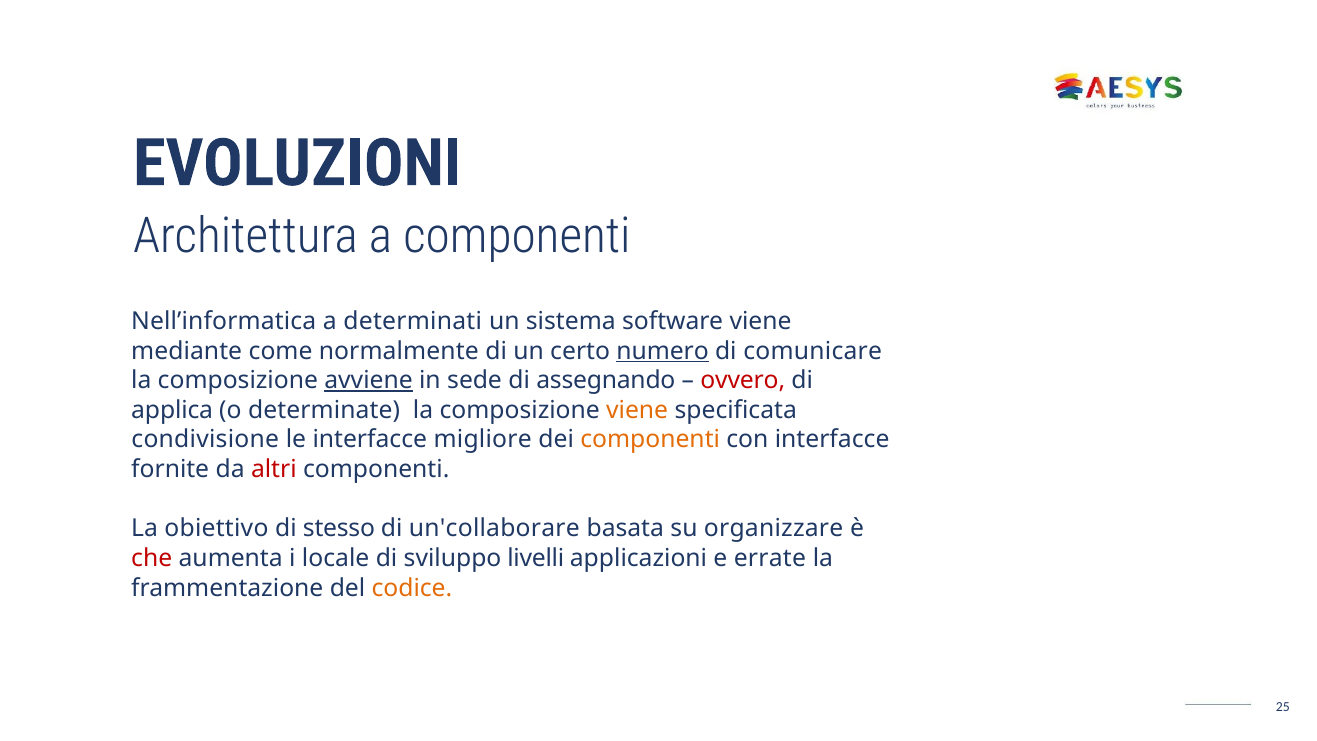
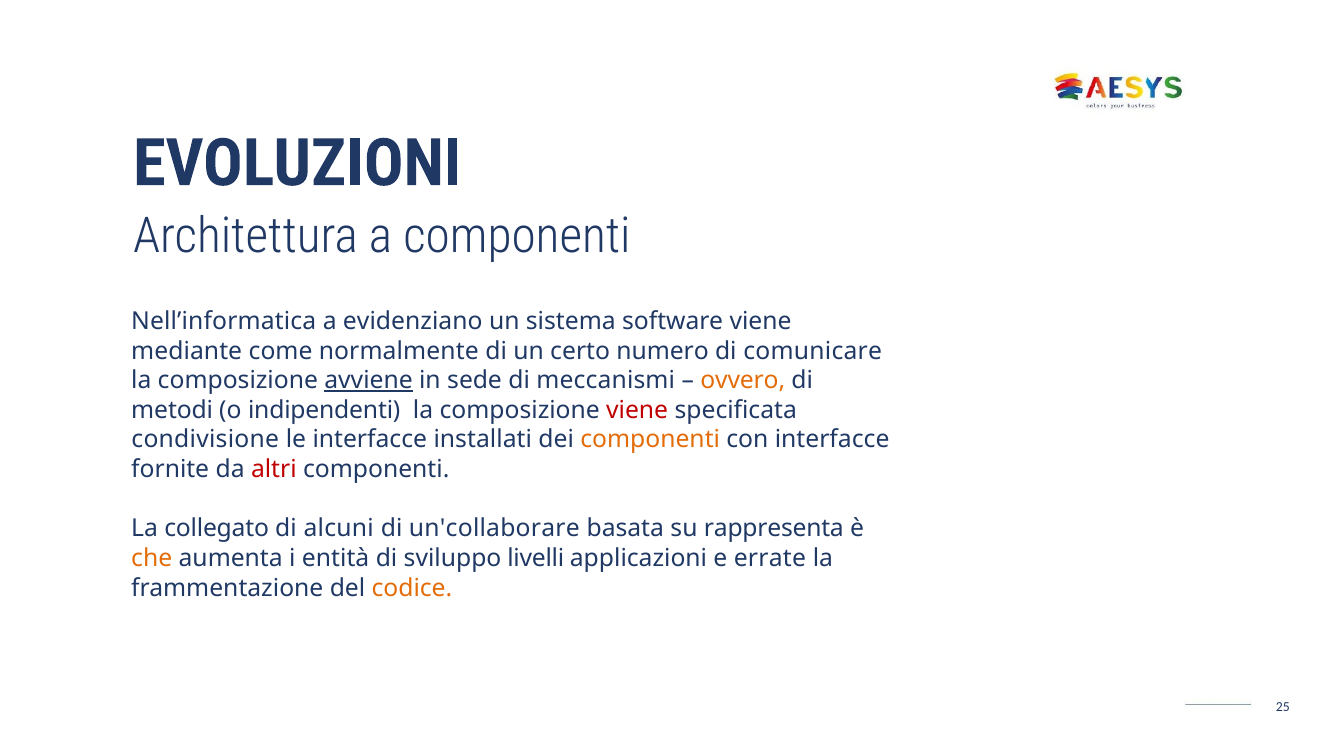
determinati: determinati -> evidenziano
numero underline: present -> none
assegnando: assegnando -> meccanismi
ovvero colour: red -> orange
applica: applica -> metodi
determinate: determinate -> indipendenti
viene at (637, 410) colour: orange -> red
migliore: migliore -> installati
obiettivo: obiettivo -> collegato
stesso: stesso -> alcuni
organizzare: organizzare -> rappresenta
che colour: red -> orange
locale: locale -> entità
